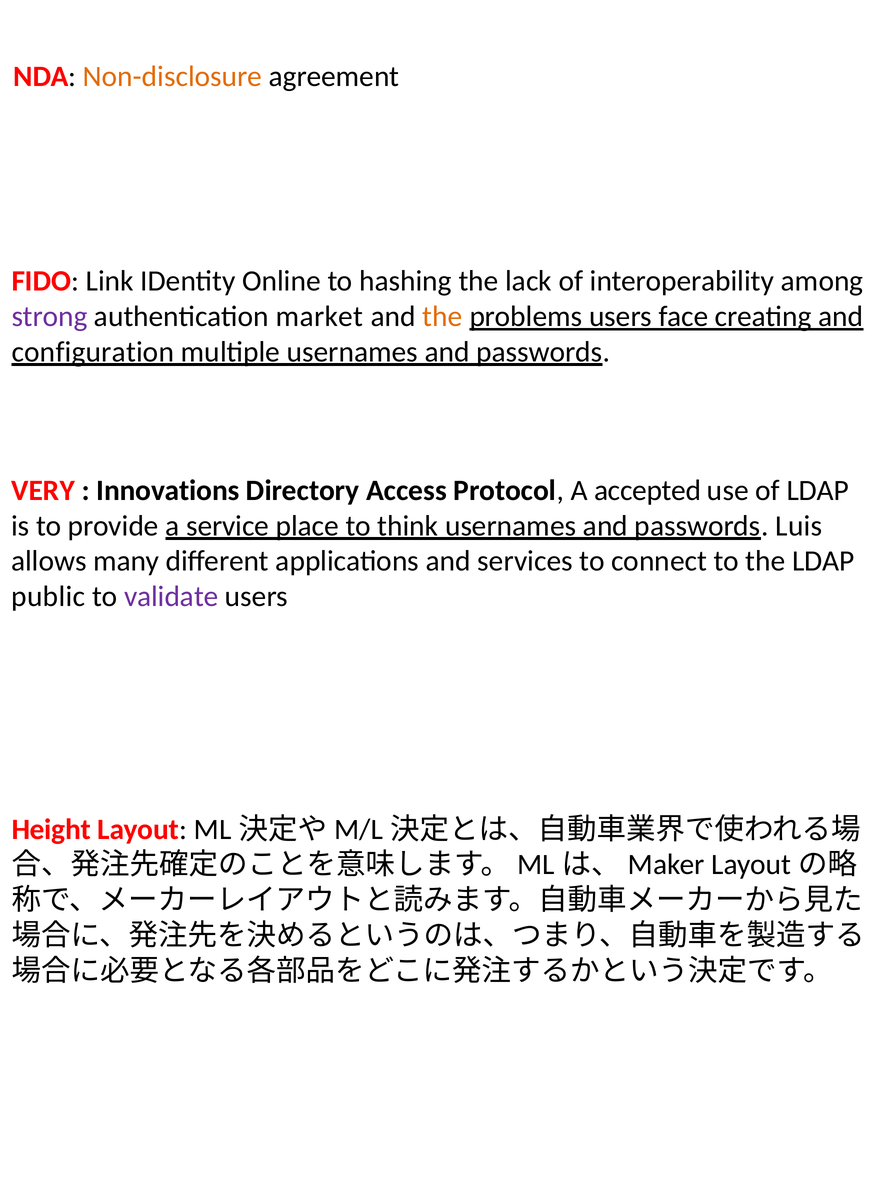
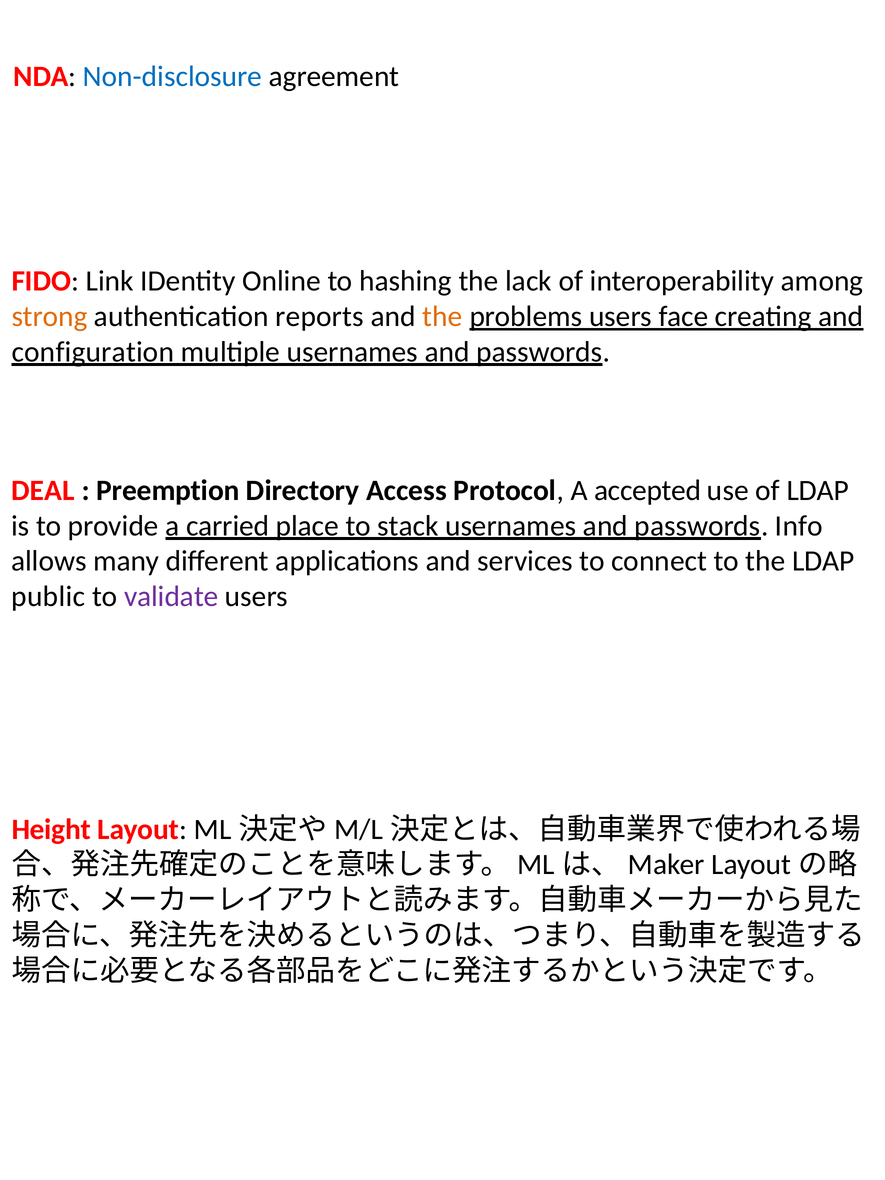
Non-disclosure colour: orange -> blue
strong colour: purple -> orange
market: market -> reports
VERY: VERY -> DEAL
Innovations: Innovations -> Preemption
service: service -> carried
think: think -> stack
Luis: Luis -> Info
